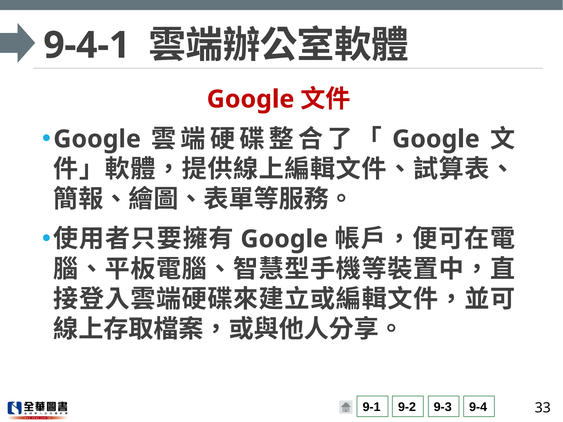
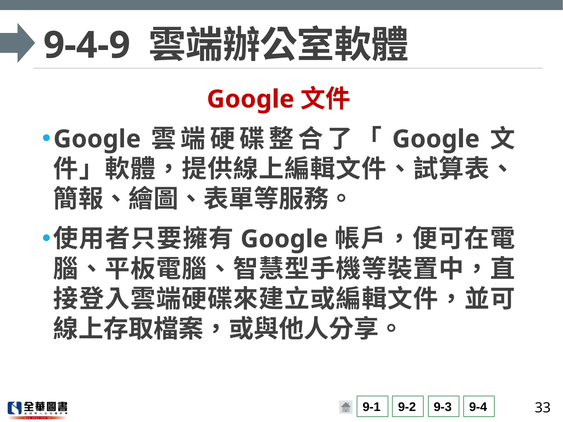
9-4-1: 9-4-1 -> 9-4-9
